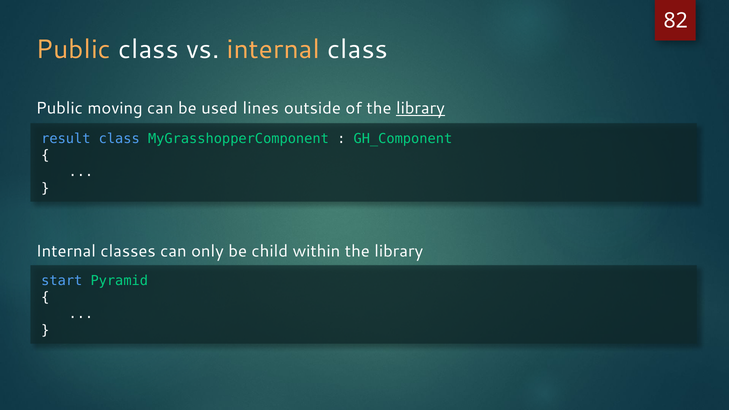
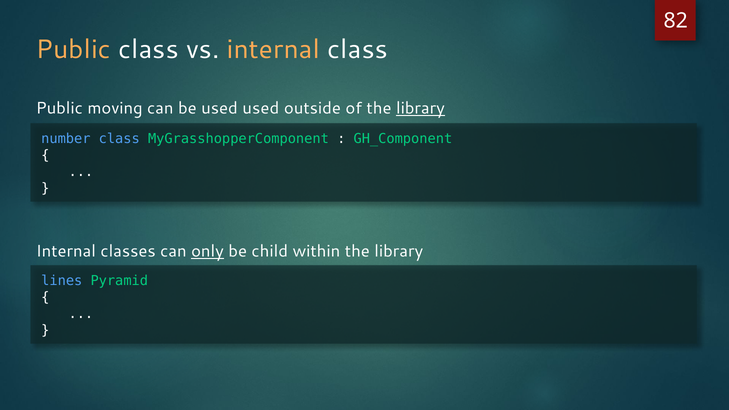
used lines: lines -> used
result: result -> number
only underline: none -> present
start: start -> lines
